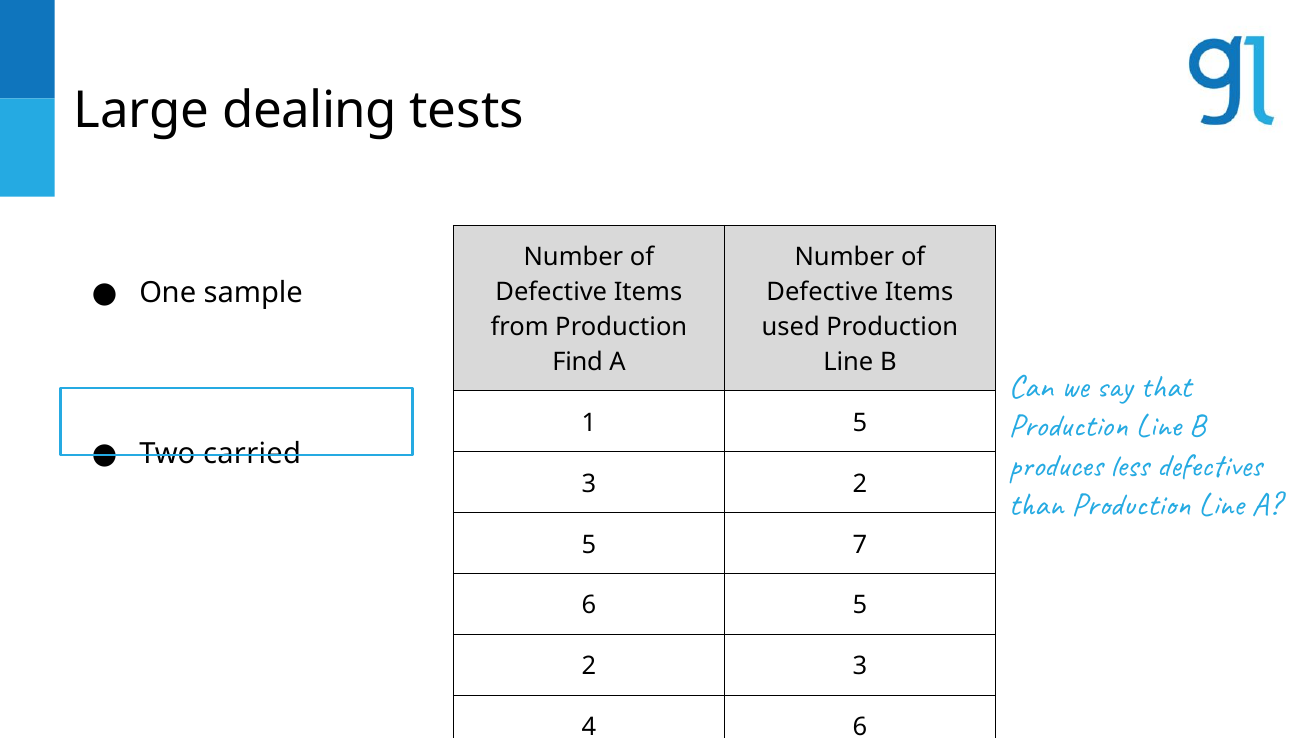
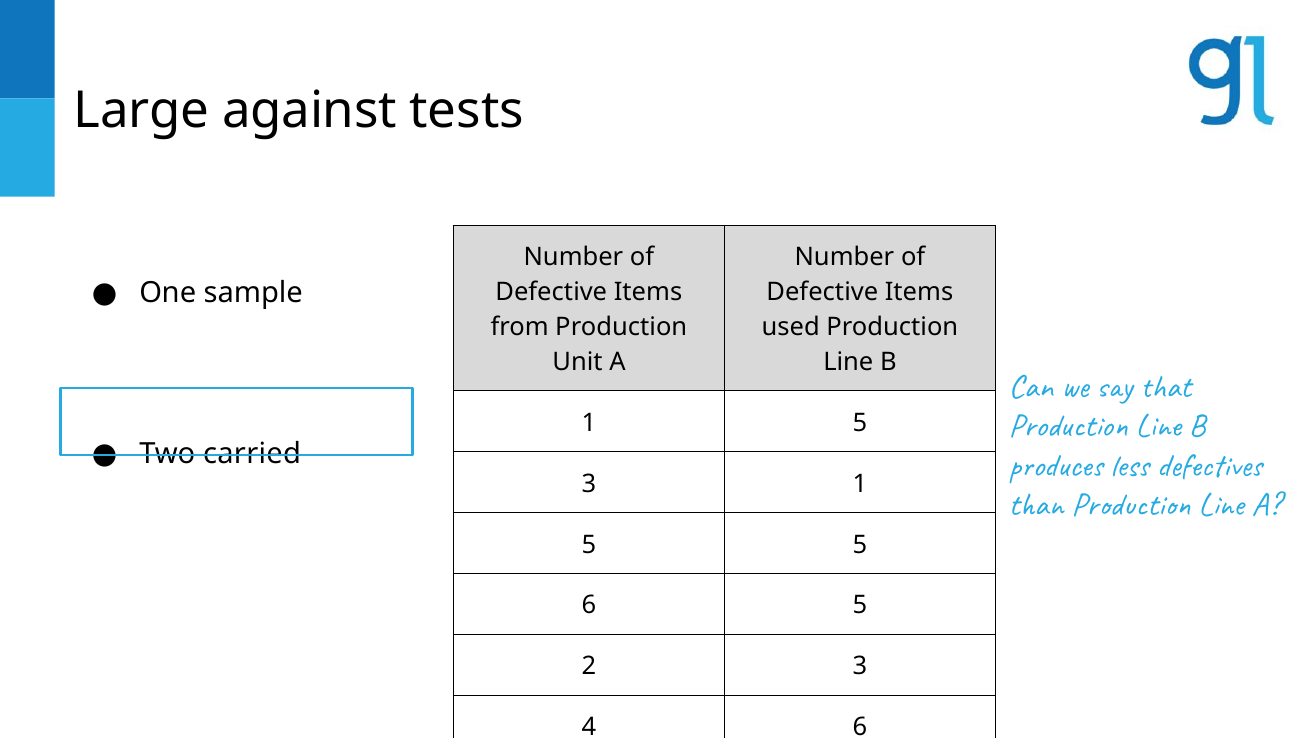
dealing: dealing -> against
Find: Find -> Unit
3 2: 2 -> 1
5 7: 7 -> 5
